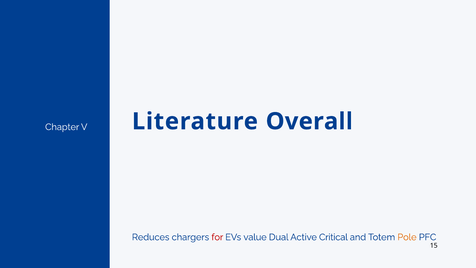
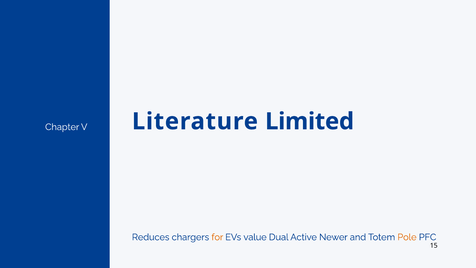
Overall: Overall -> Limited
for colour: red -> orange
Critical: Critical -> Newer
